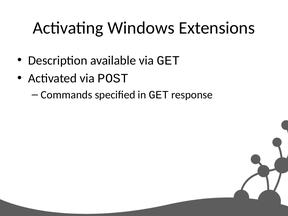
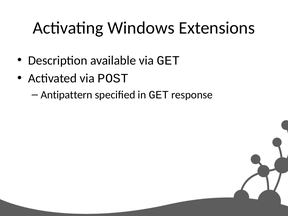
Commands: Commands -> Antipattern
